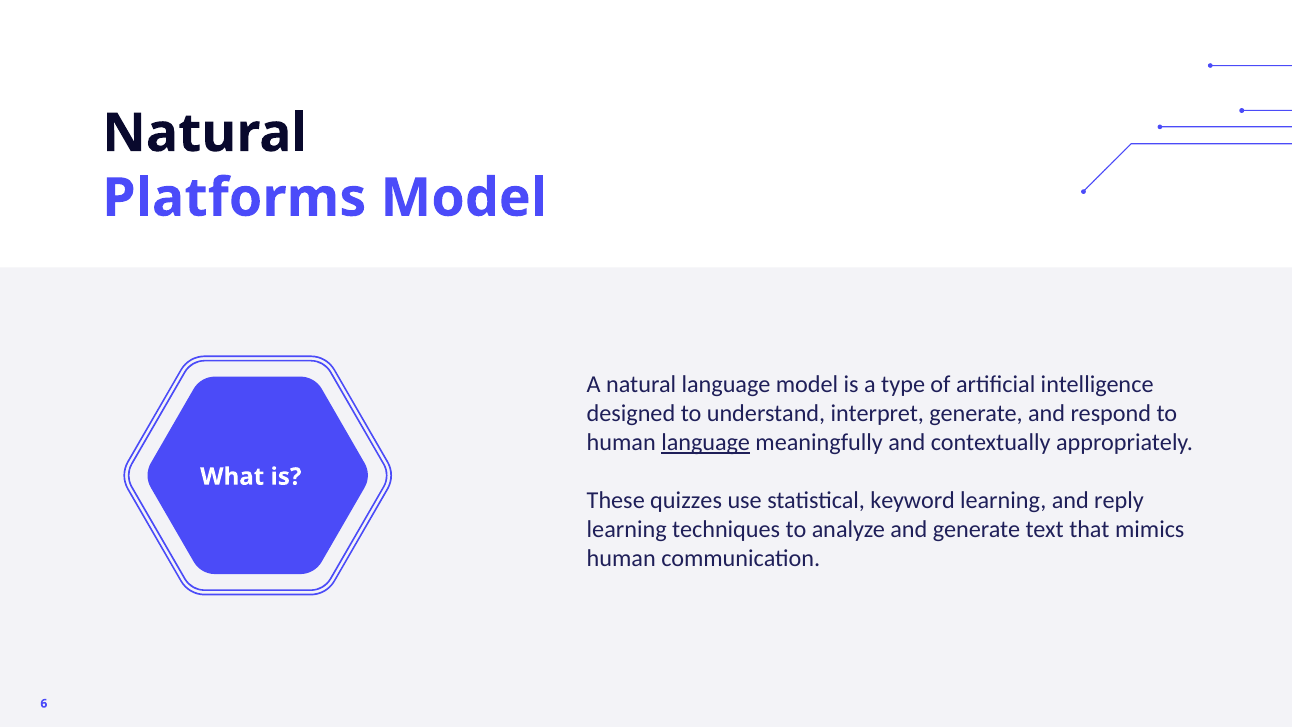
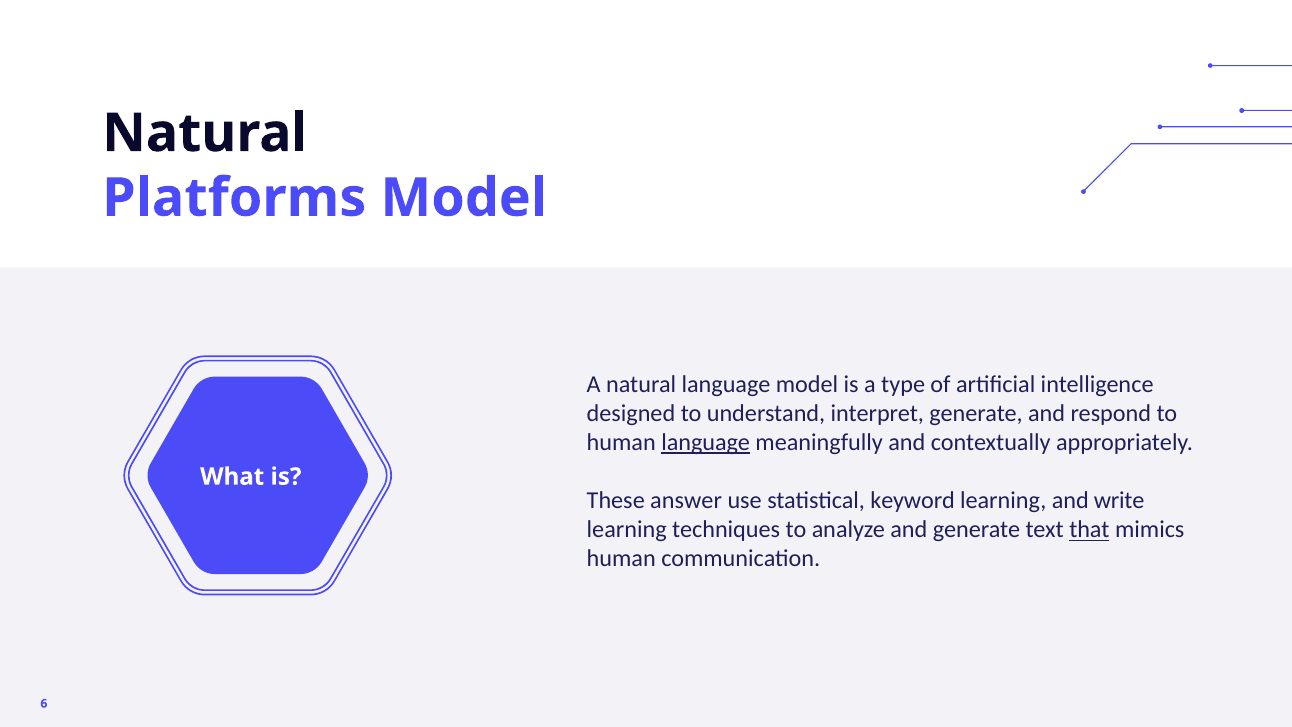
quizzes: quizzes -> answer
reply: reply -> write
that underline: none -> present
